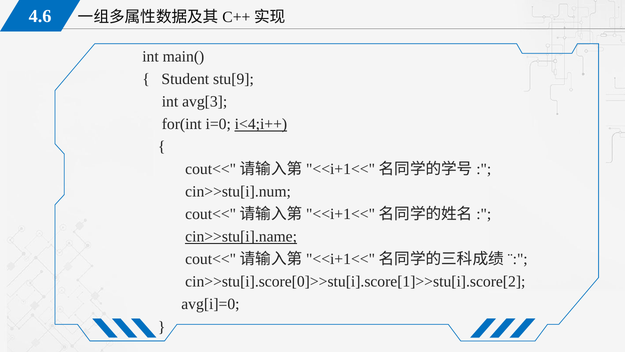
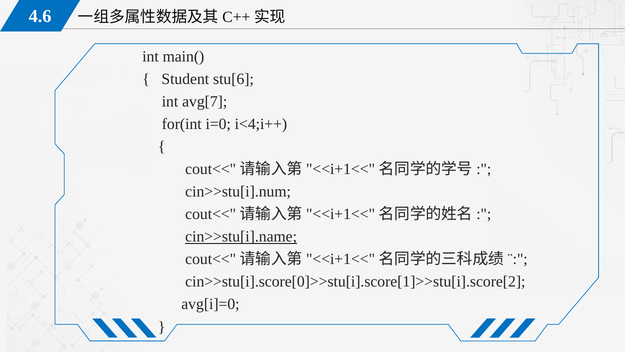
stu[9: stu[9 -> stu[6
avg[3: avg[3 -> avg[7
i<4;i++ underline: present -> none
